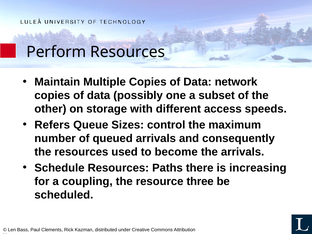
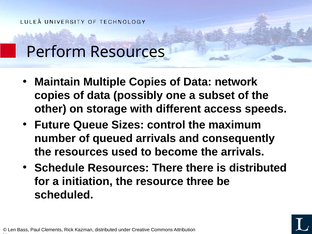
Refers: Refers -> Future
Resources Paths: Paths -> There
is increasing: increasing -> distributed
coupling: coupling -> initiation
